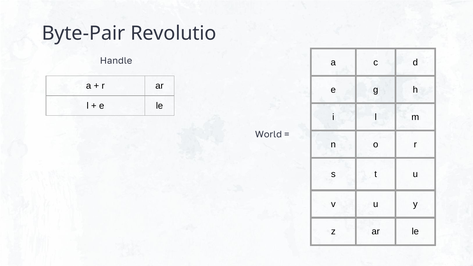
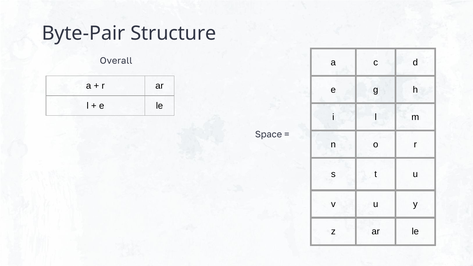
Revolutio: Revolutio -> Structure
Handle: Handle -> Overall
World: World -> Space
